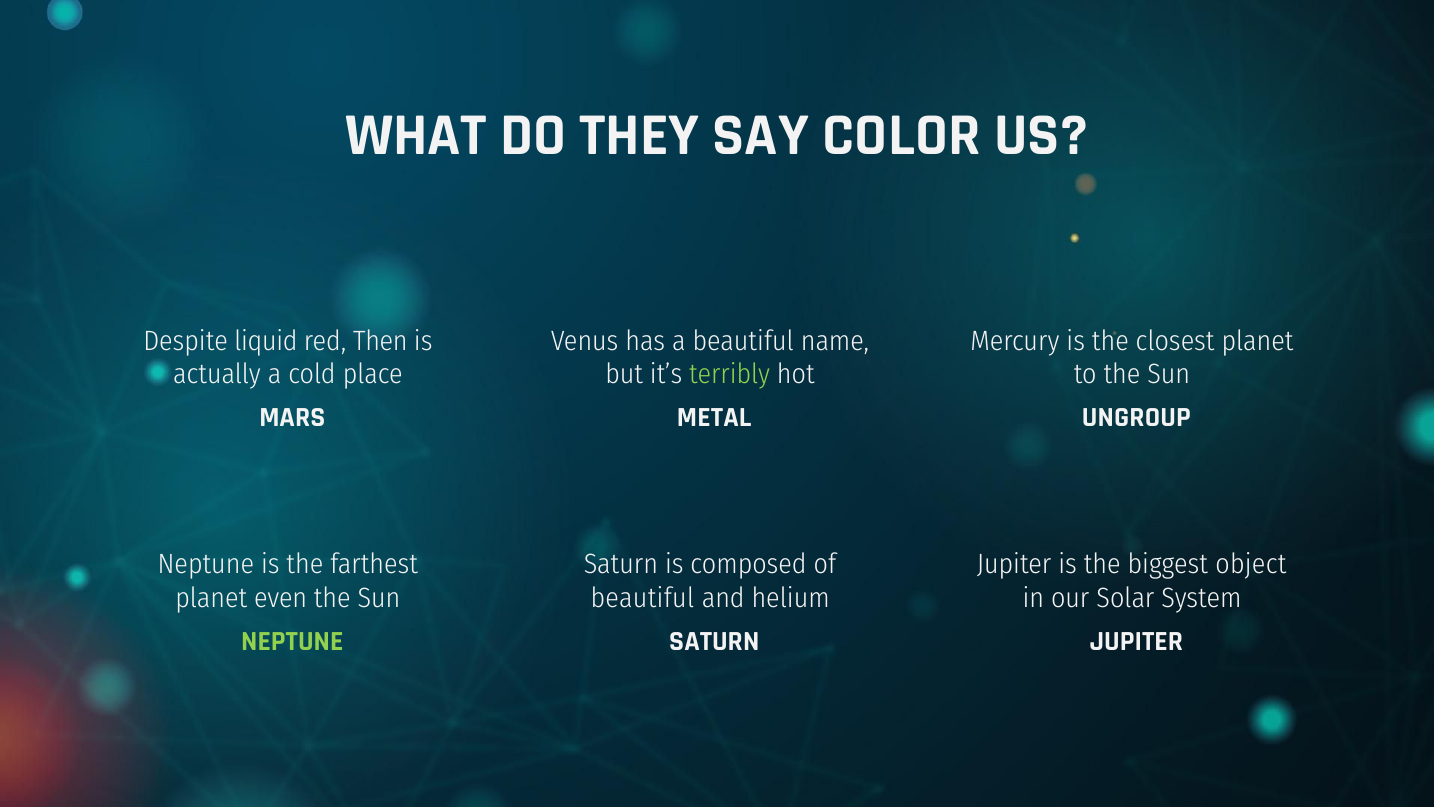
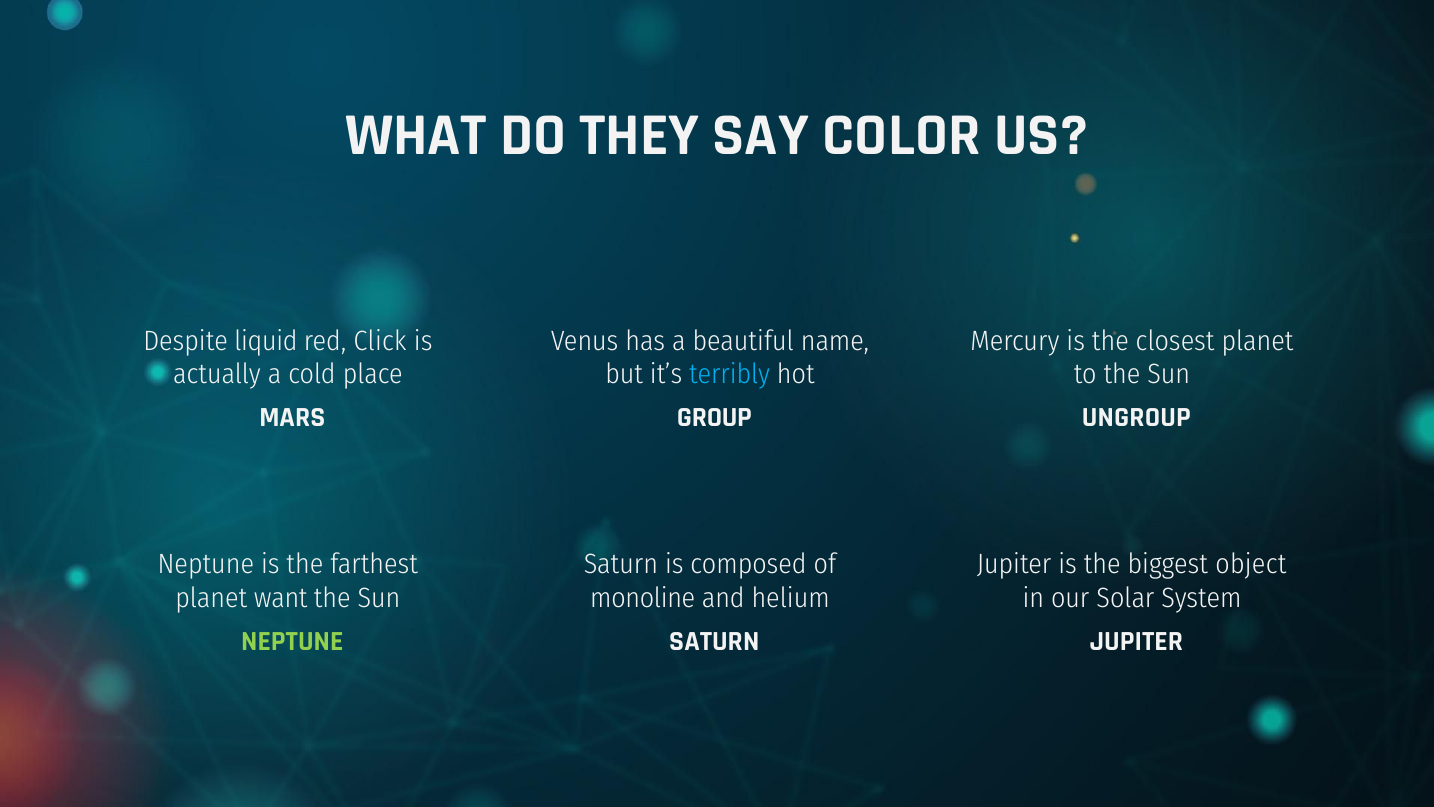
Then: Then -> Click
terribly colour: light green -> light blue
METAL: METAL -> GROUP
even: even -> want
beautiful at (642, 598): beautiful -> monoline
